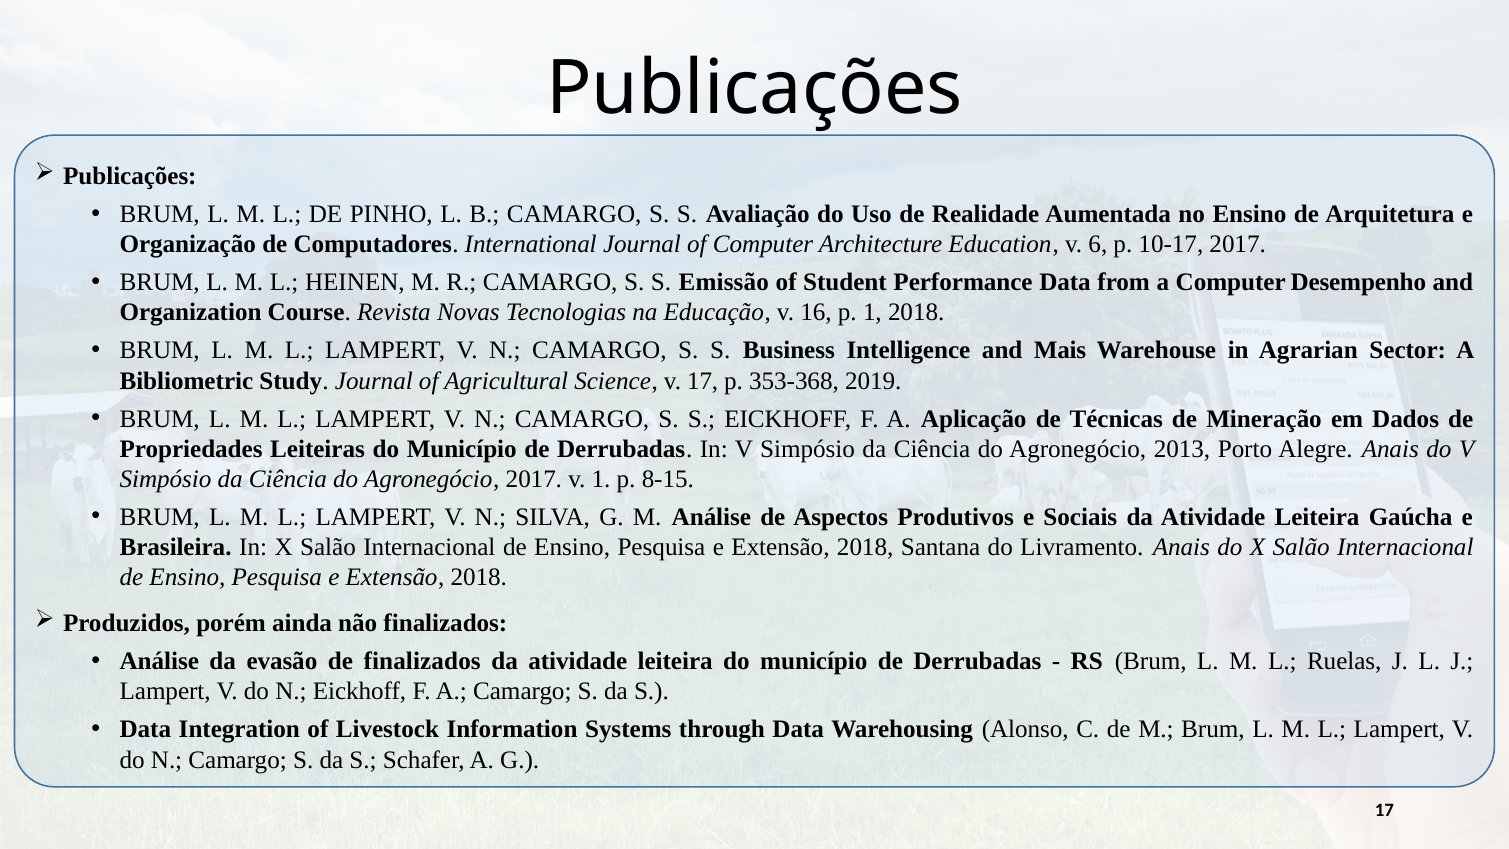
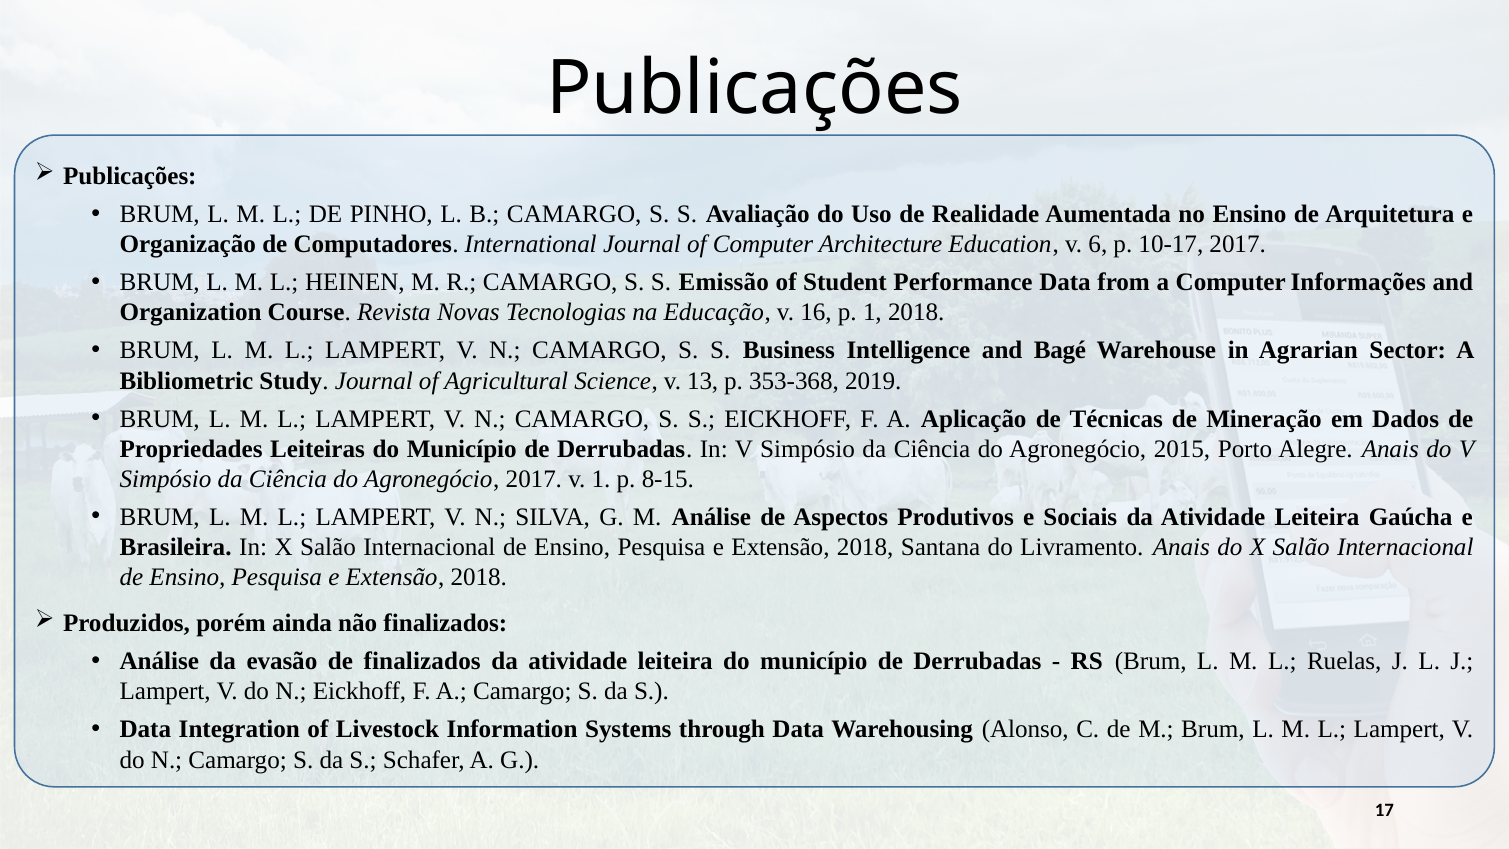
Desempenho: Desempenho -> Informações
Mais: Mais -> Bagé
v 17: 17 -> 13
2013: 2013 -> 2015
